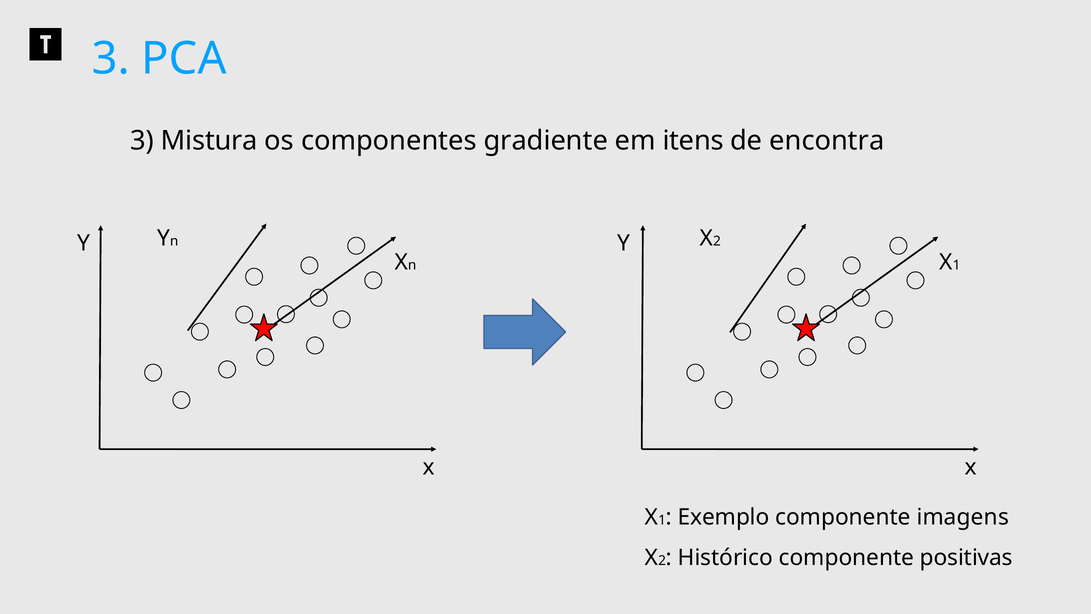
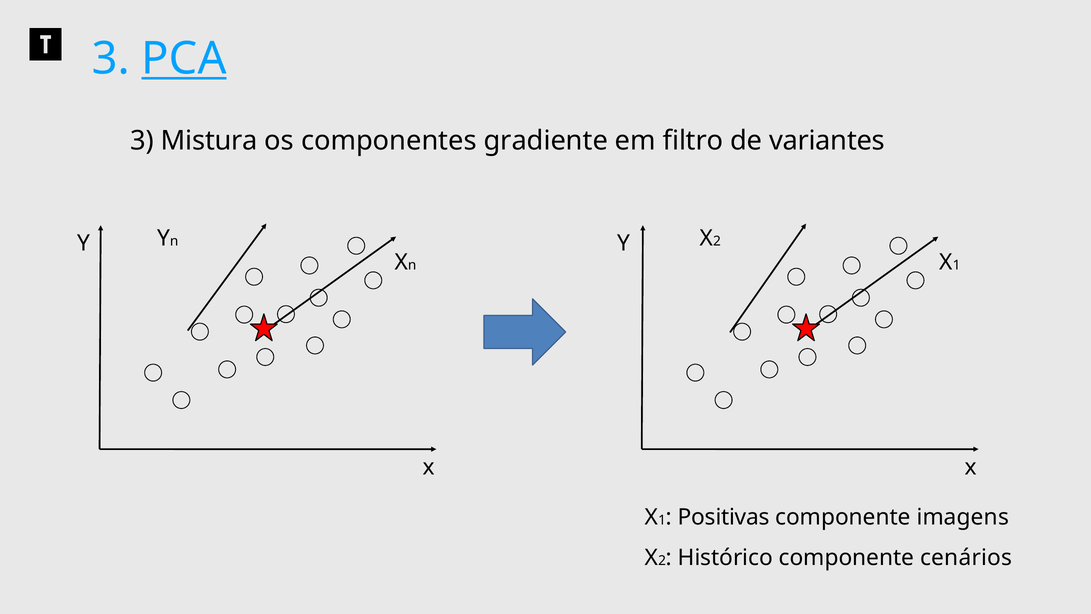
PCA underline: none -> present
itens: itens -> filtro
encontra: encontra -> variantes
Exemplo: Exemplo -> Positivas
positivas: positivas -> cenários
